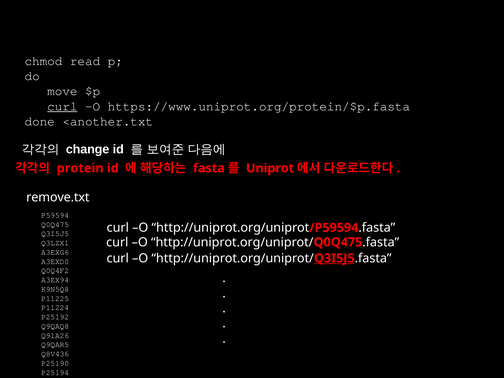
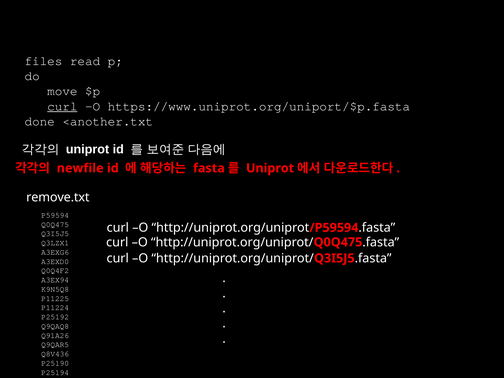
chmod: chmod -> files
https://www.uniprot.org/protein/$p.fasta: https://www.uniprot.org/protein/$p.fasta -> https://www.uniprot.org/uniport/$p.fasta
change at (88, 149): change -> uniprot
protein: protein -> newfile
Q3I5J5 at (334, 258) underline: present -> none
